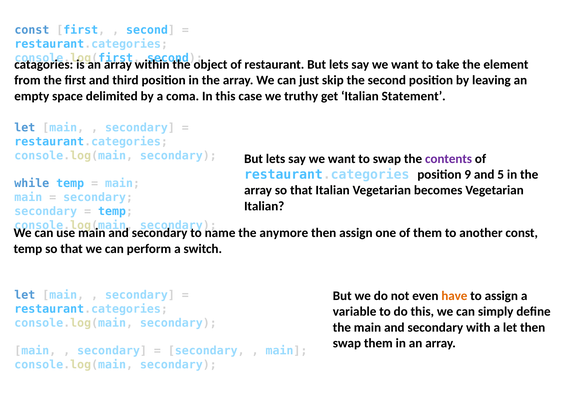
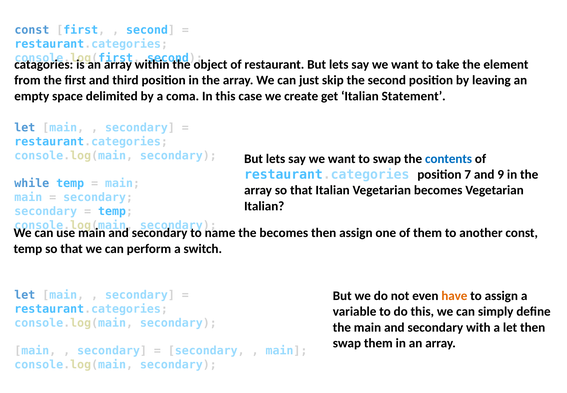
truthy: truthy -> create
contents colour: purple -> blue
9: 9 -> 7
5: 5 -> 9
the anymore: anymore -> becomes
